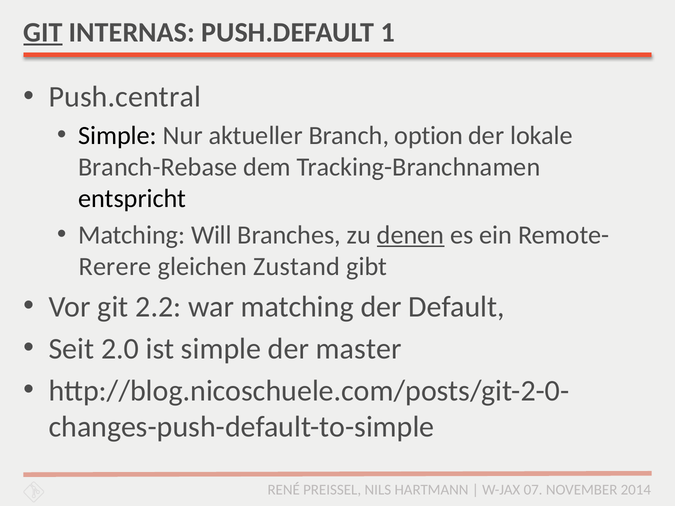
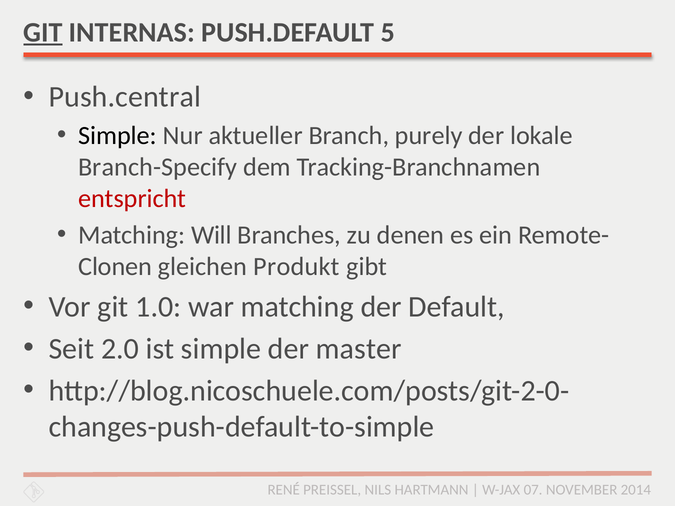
1: 1 -> 5
option: option -> purely
Branch-Rebase: Branch-Rebase -> Branch-Specify
entspricht colour: black -> red
denen underline: present -> none
Rerere: Rerere -> Clonen
Zustand: Zustand -> Produkt
2.2: 2.2 -> 1.0
